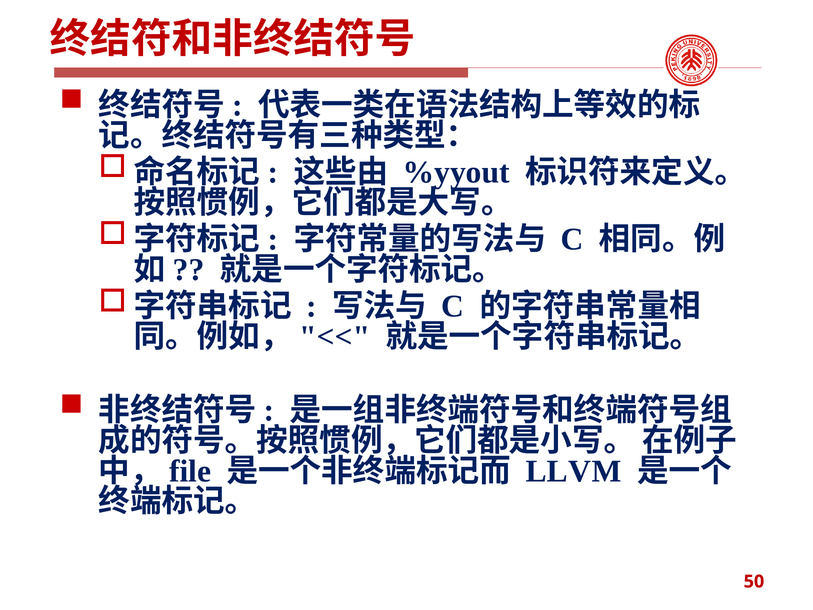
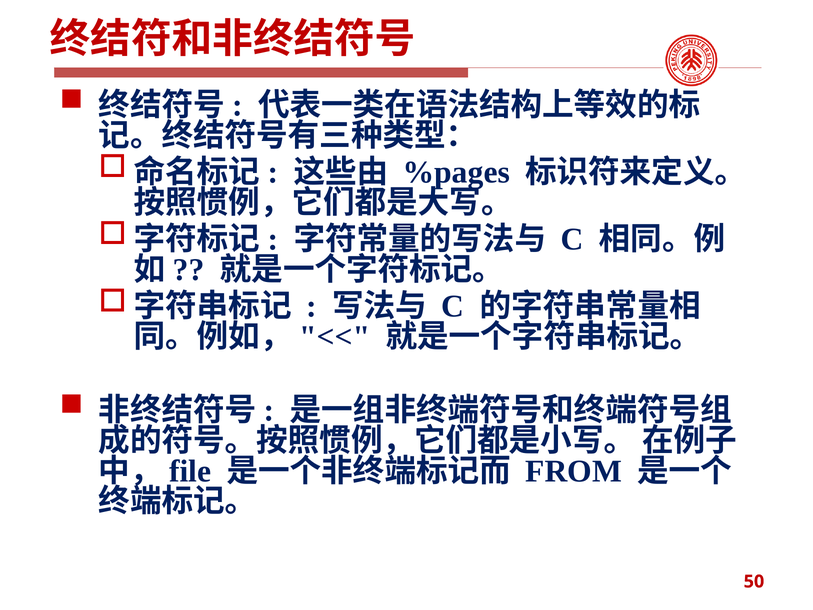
%yyout: %yyout -> %pages
LLVM: LLVM -> FROM
